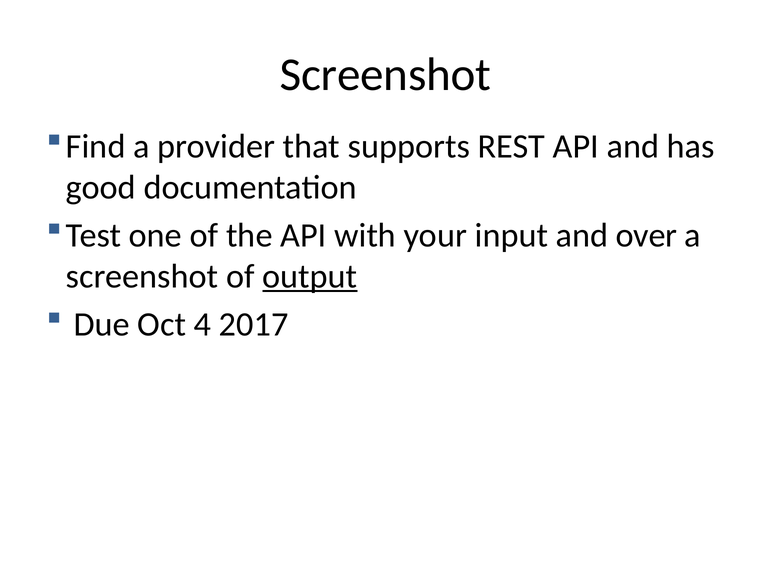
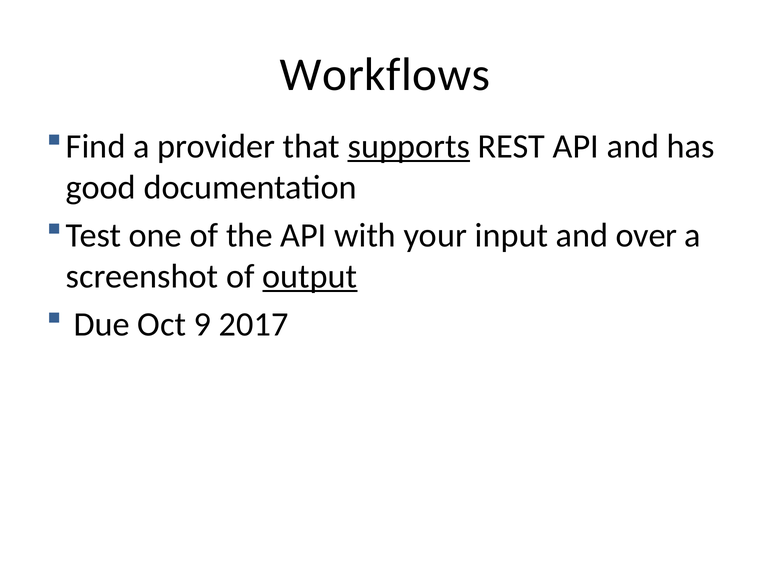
Screenshot at (385, 75): Screenshot -> Workflows
supports underline: none -> present
4: 4 -> 9
